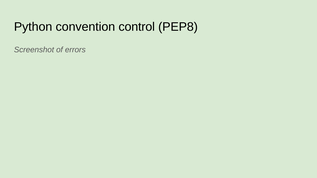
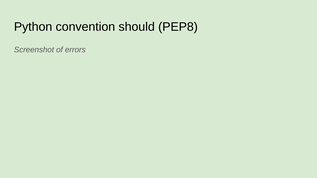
control: control -> should
